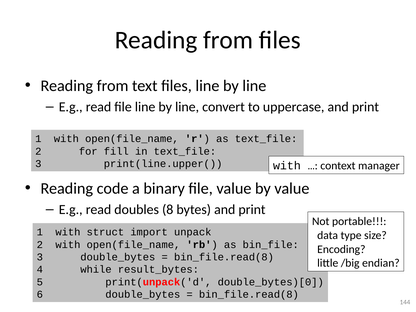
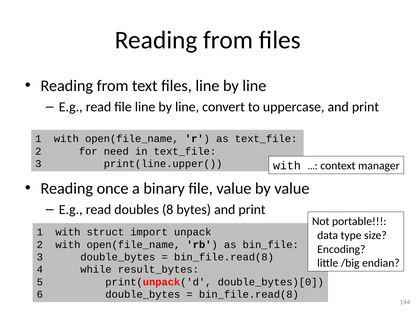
fill: fill -> need
code: code -> once
